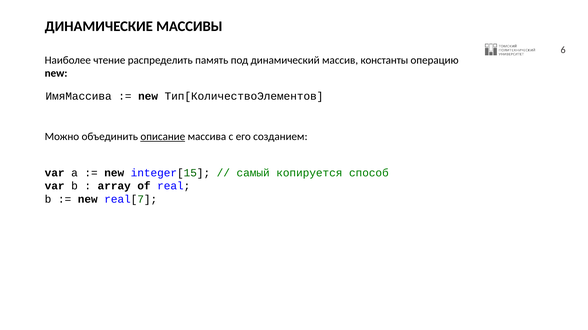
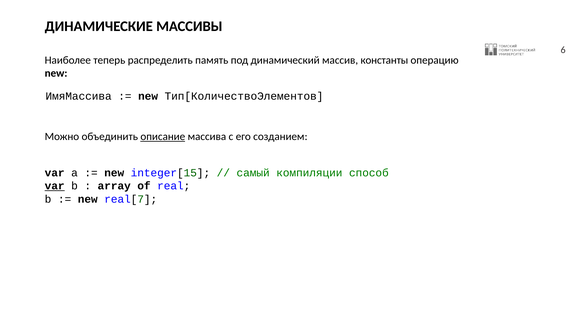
чтение: чтение -> теперь
копируется: копируется -> компиляции
var at (55, 186) underline: none -> present
